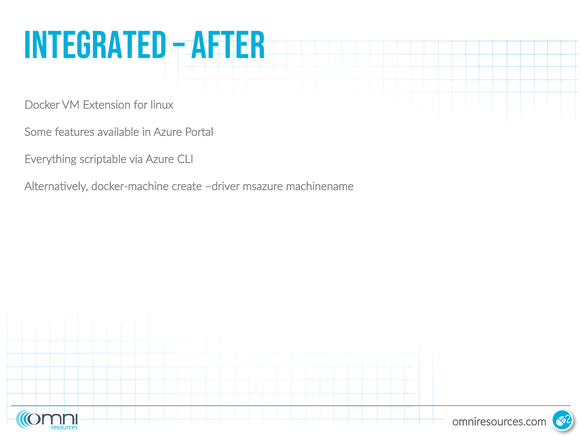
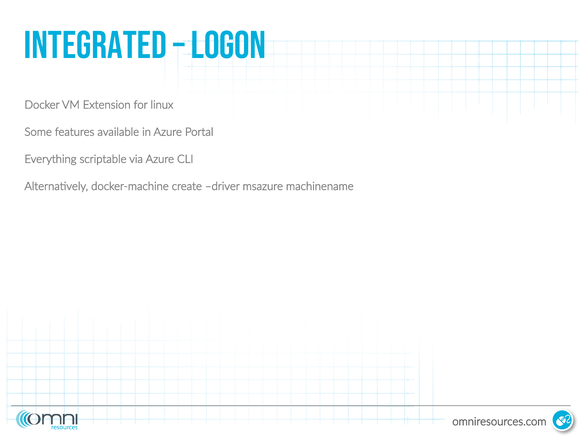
After: After -> Logon
